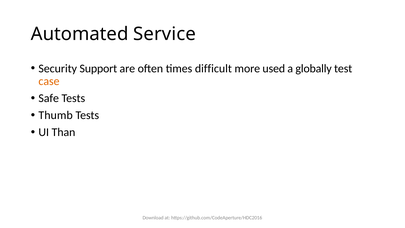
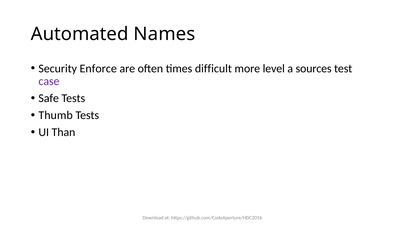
Service: Service -> Names
Support: Support -> Enforce
used: used -> level
globally: globally -> sources
case colour: orange -> purple
